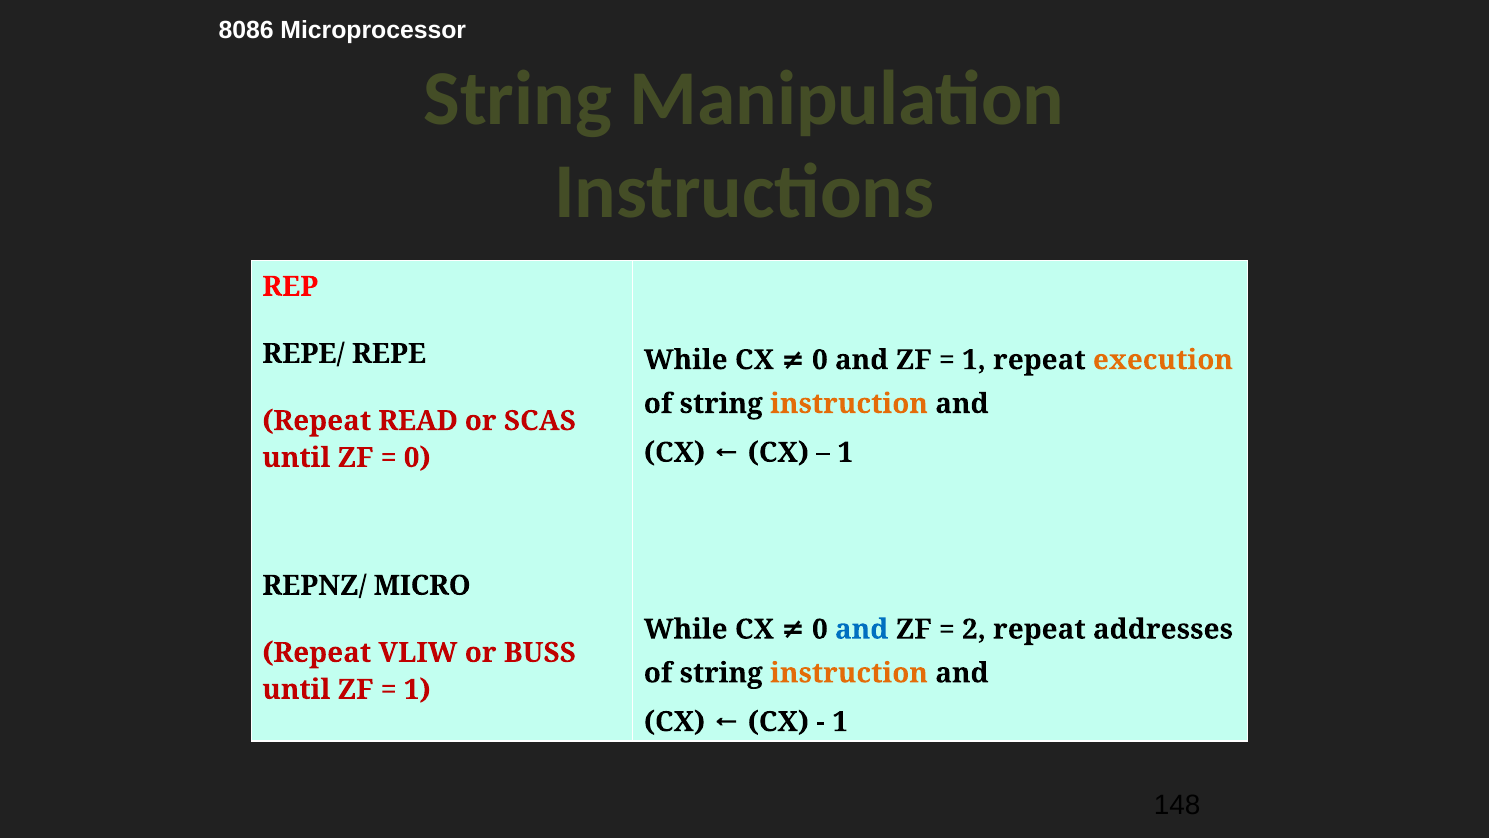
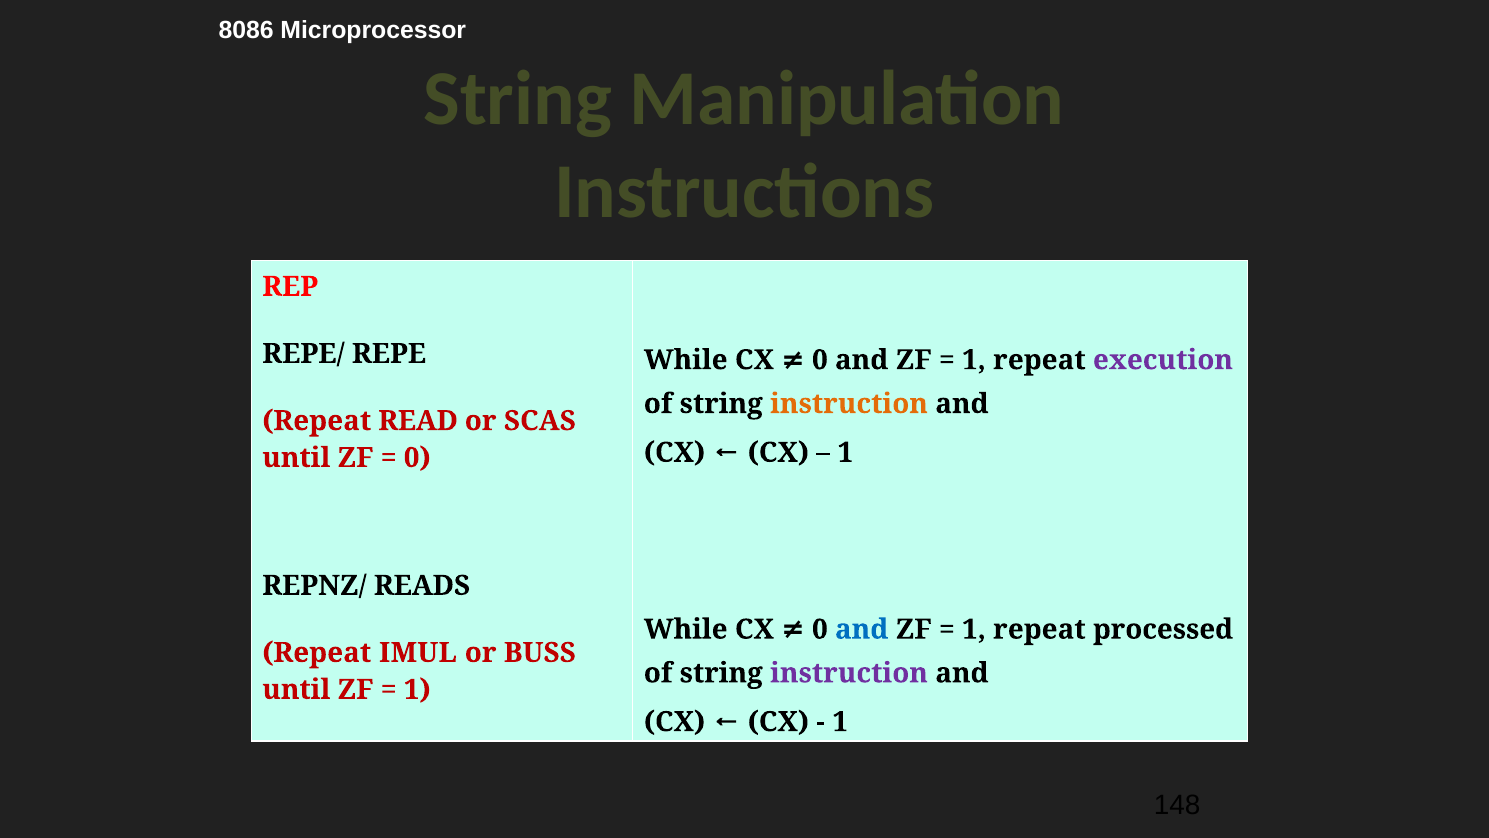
execution colour: orange -> purple
MICRO: MICRO -> READS
2 at (974, 629): 2 -> 1
addresses: addresses -> processed
VLIW: VLIW -> IMUL
instruction at (849, 673) colour: orange -> purple
